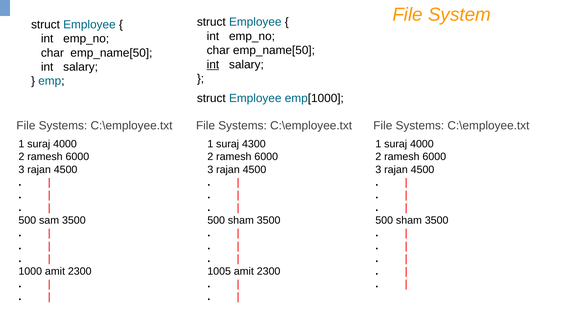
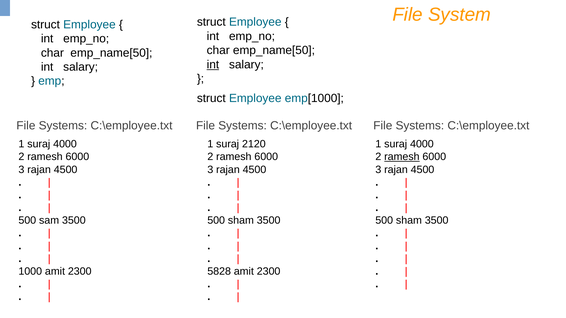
4300: 4300 -> 2120
ramesh at (402, 157) underline: none -> present
1005: 1005 -> 5828
